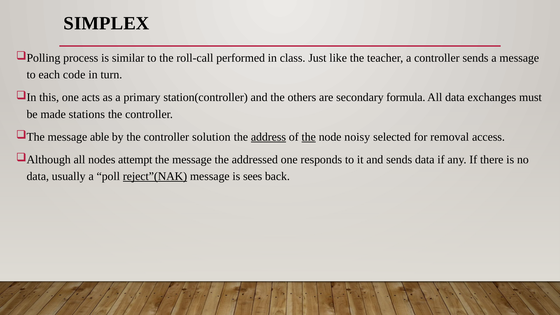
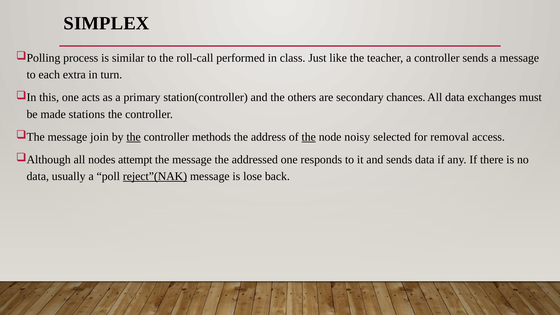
code: code -> extra
formula: formula -> chances
able: able -> join
the at (134, 137) underline: none -> present
solution: solution -> methods
address underline: present -> none
sees: sees -> lose
